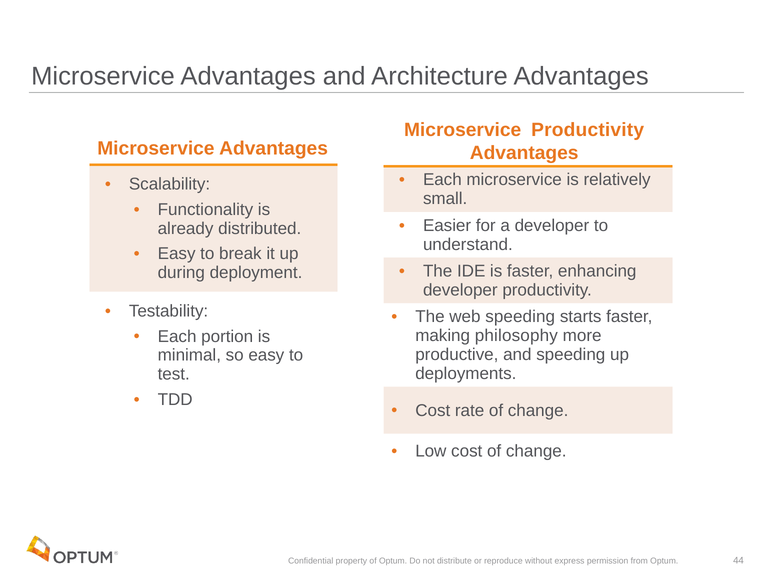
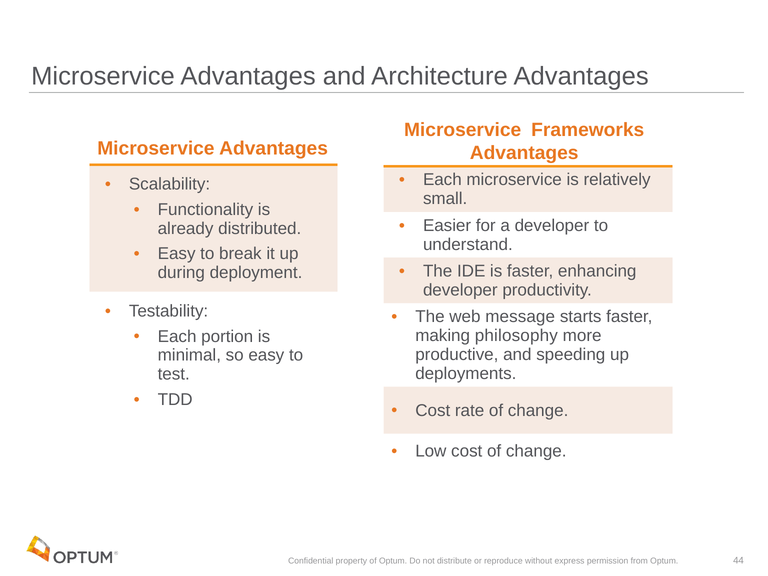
Microservice Productivity: Productivity -> Frameworks
web speeding: speeding -> message
